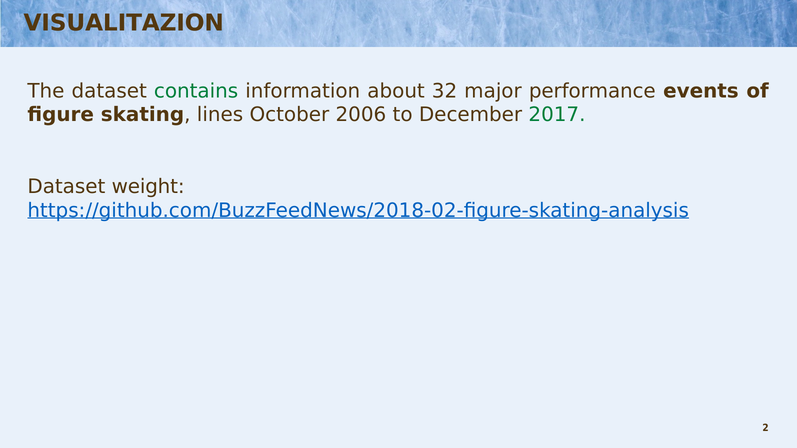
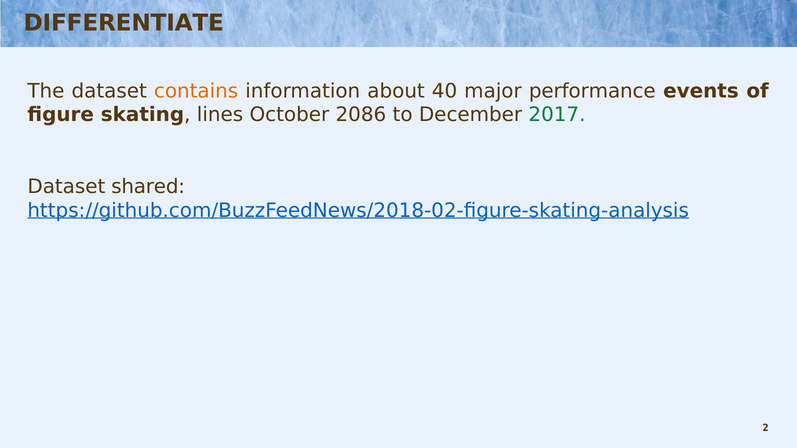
VISUALITAZION: VISUALITAZION -> DIFFERENTIATE
contains colour: green -> orange
32: 32 -> 40
2006: 2006 -> 2086
weight: weight -> shared
